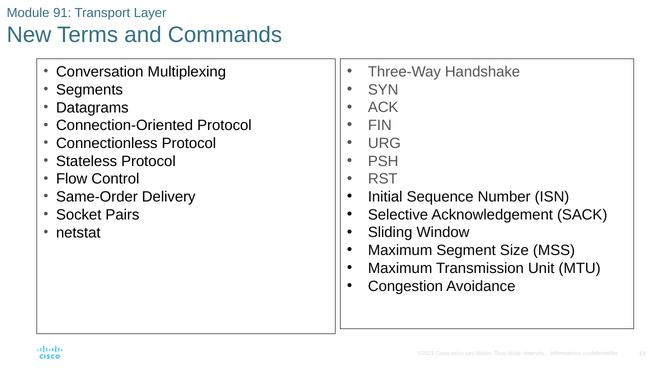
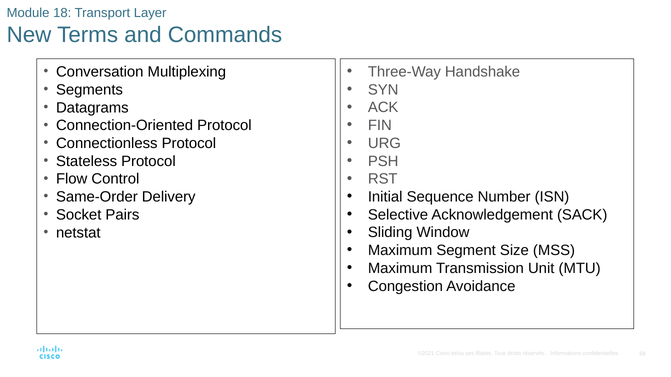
91: 91 -> 18
